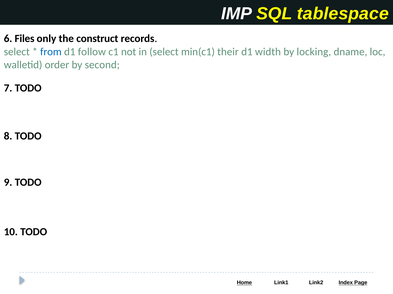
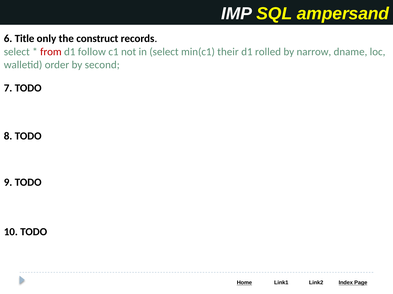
tablespace: tablespace -> ampersand
Files: Files -> Title
from colour: blue -> red
width: width -> rolled
locking: locking -> narrow
